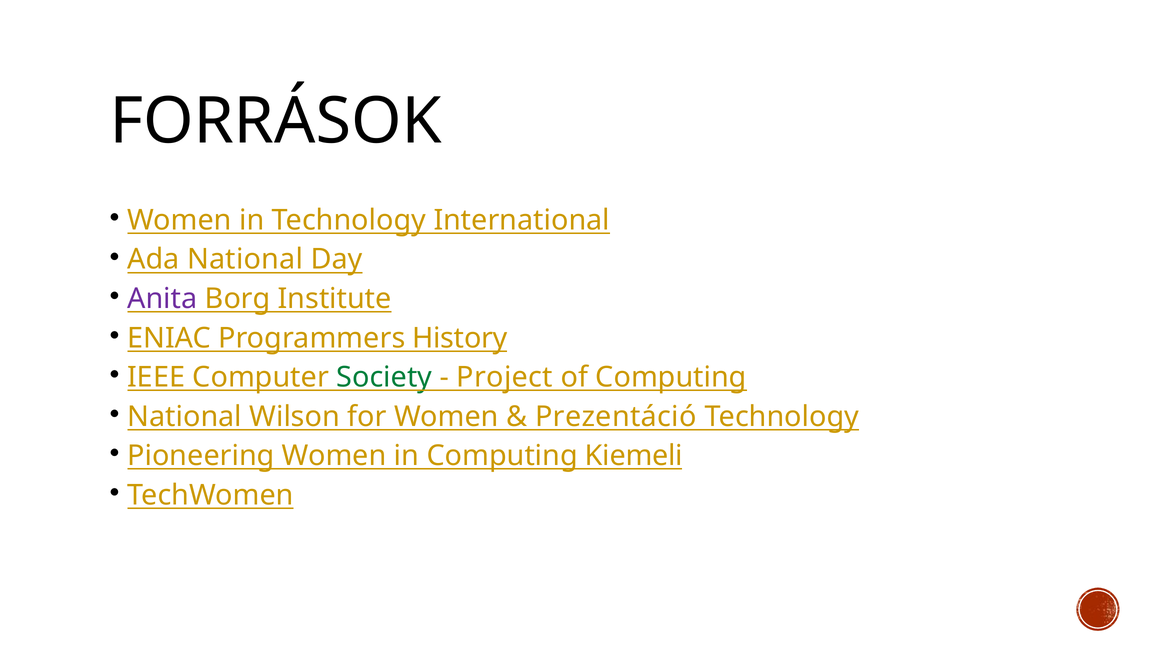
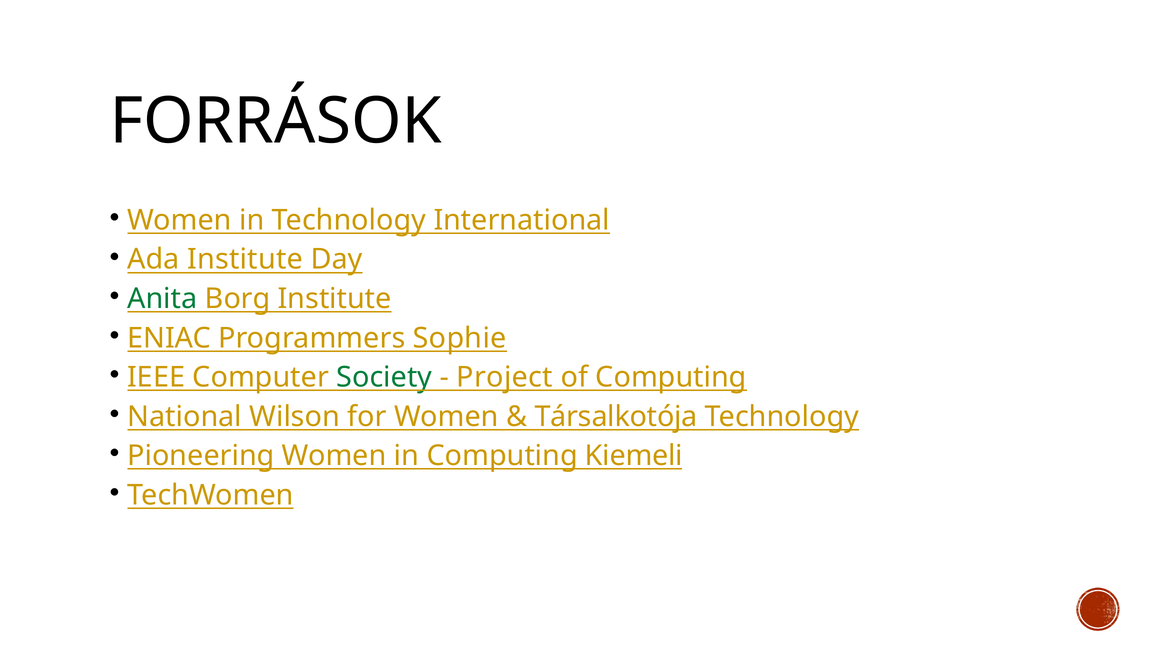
Ada National: National -> Institute
Anita colour: purple -> green
History: History -> Sophie
Prezentáció: Prezentáció -> Társalkotója
